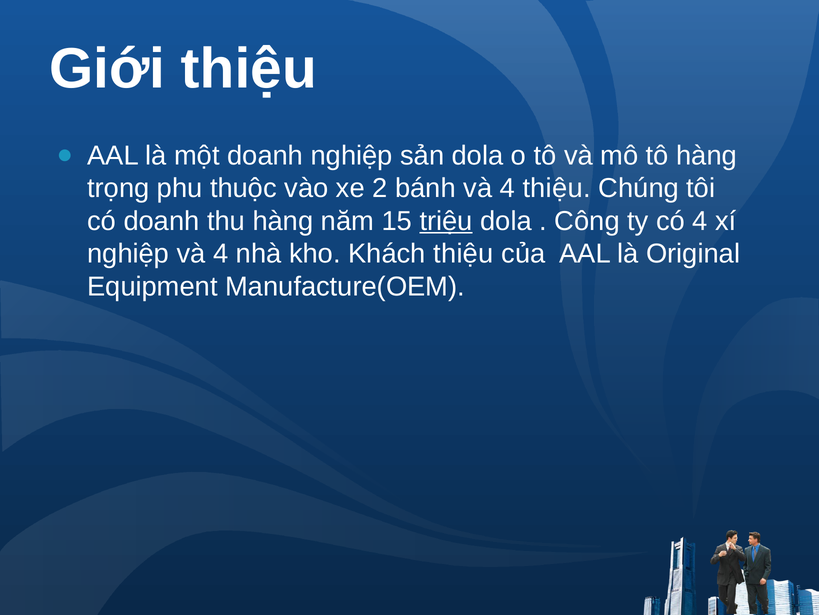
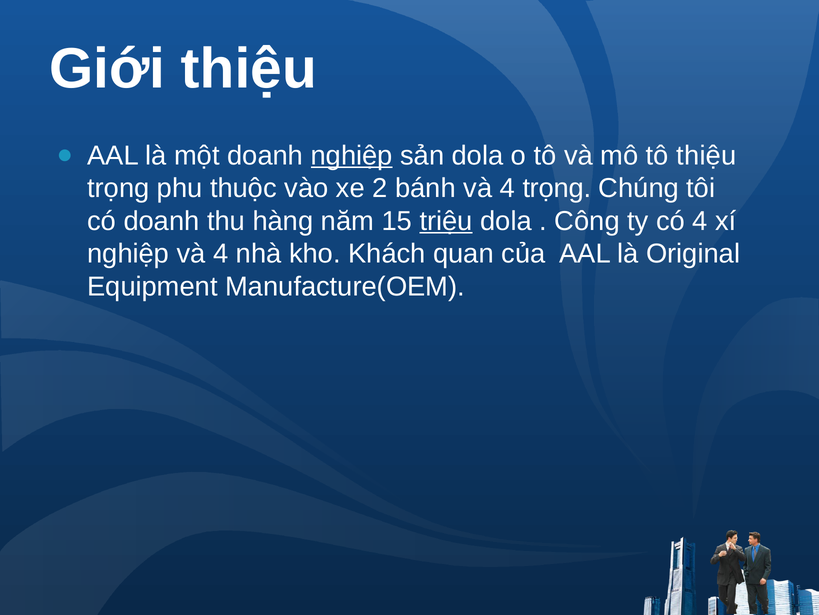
nghiệp at (352, 155) underline: none -> present
tô hàng: hàng -> thiệu
4 thiệu: thiệu -> trọng
Khách thiệu: thiệu -> quan
